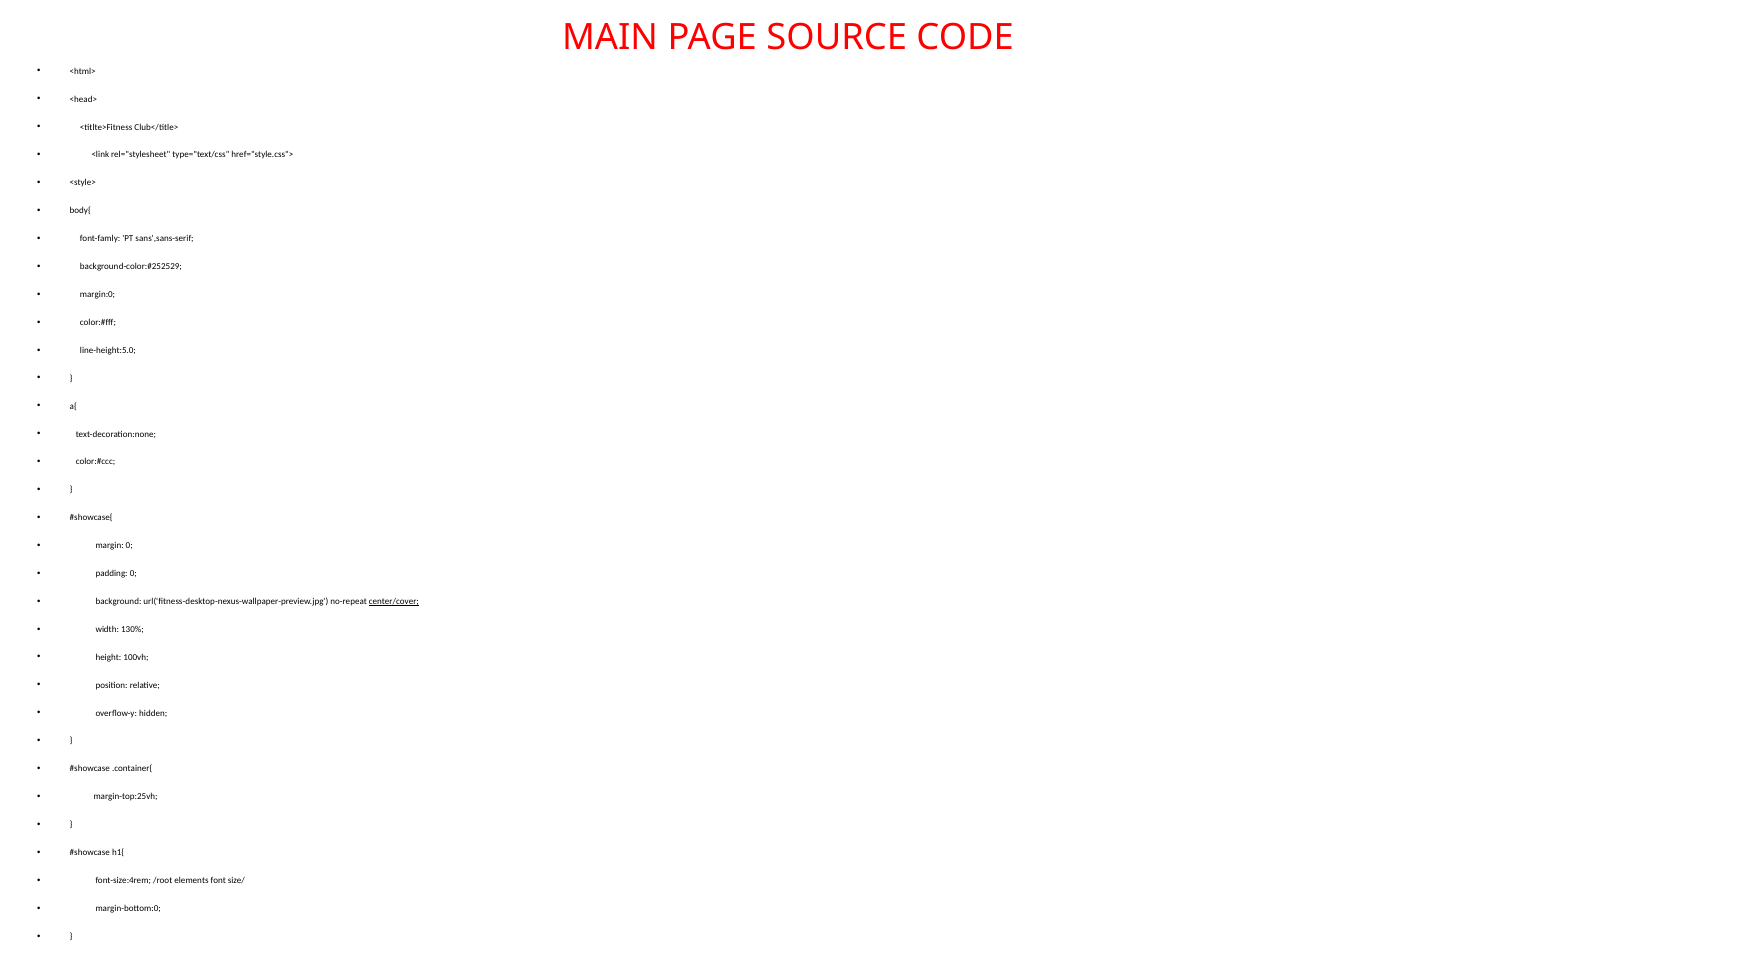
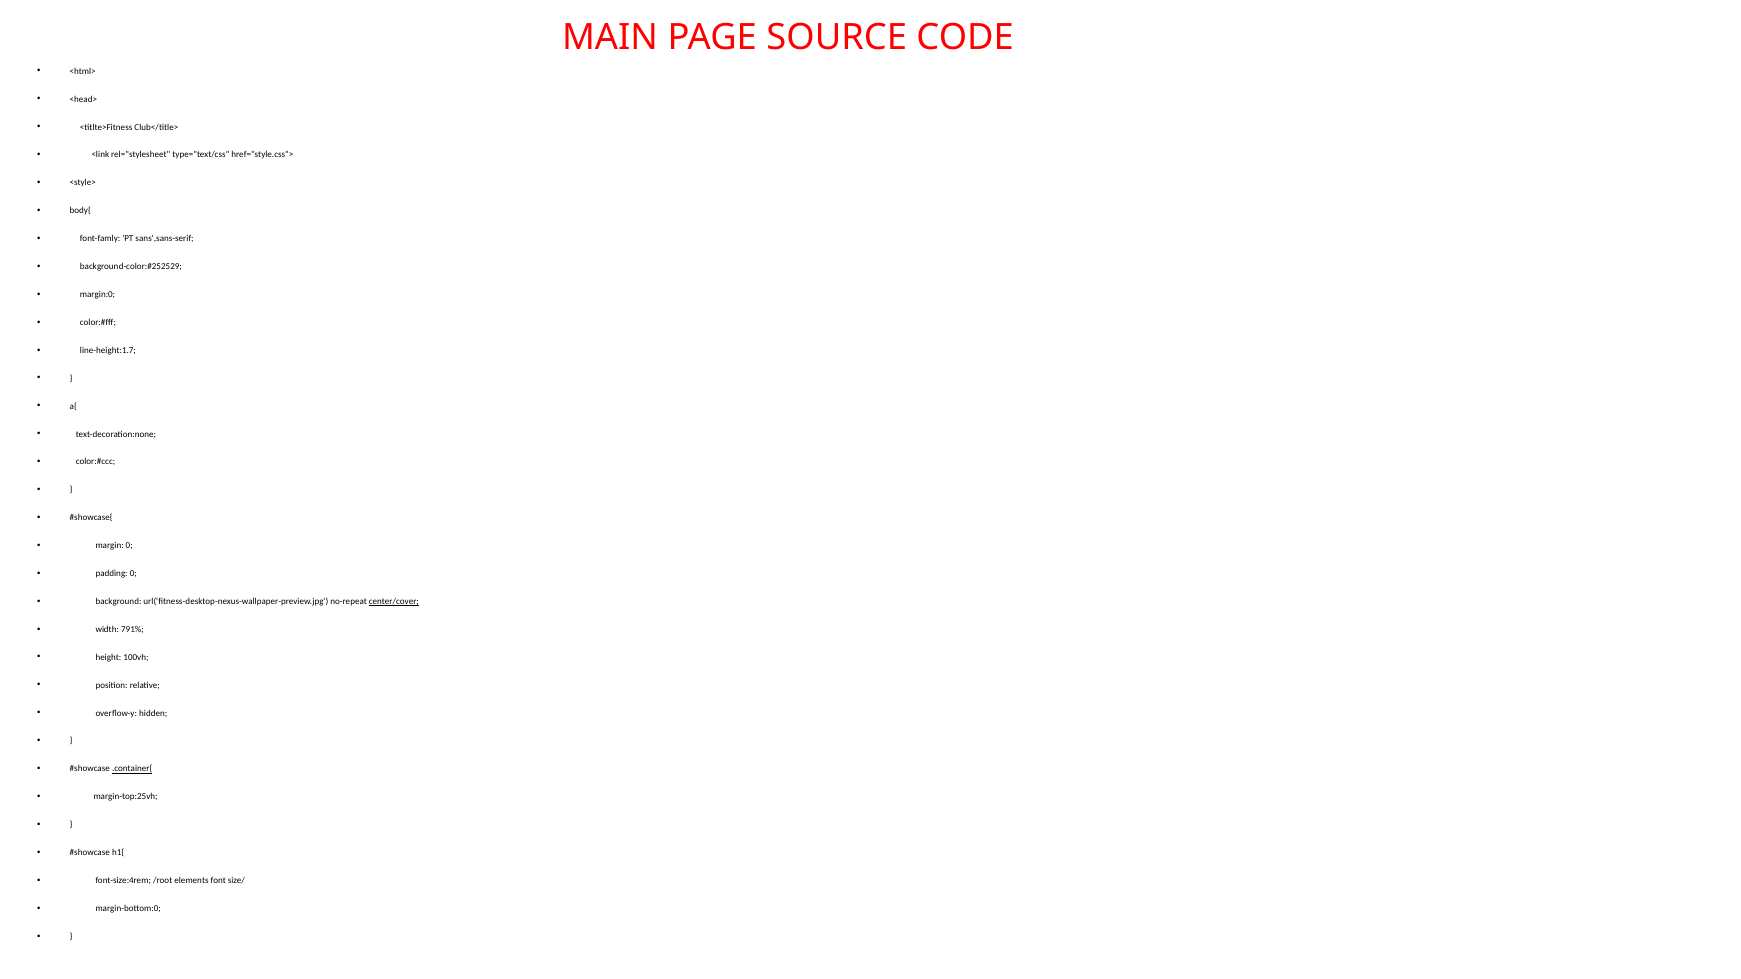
line-height:5.0: line-height:5.0 -> line-height:1.7
130%: 130% -> 791%
.container{ underline: none -> present
